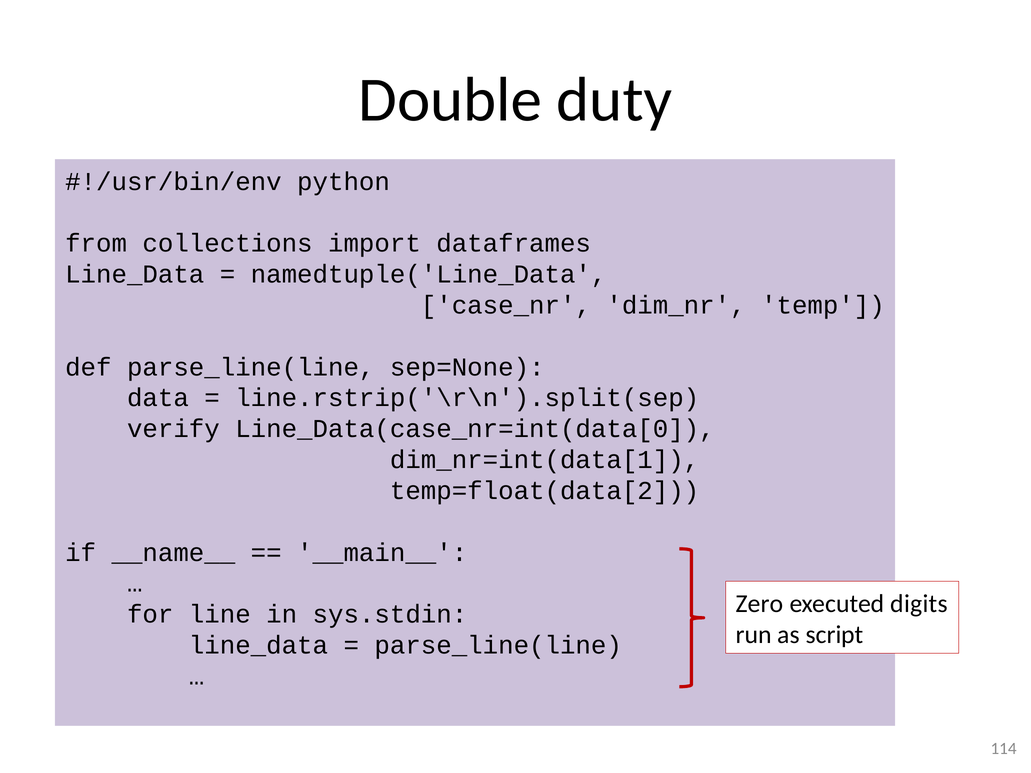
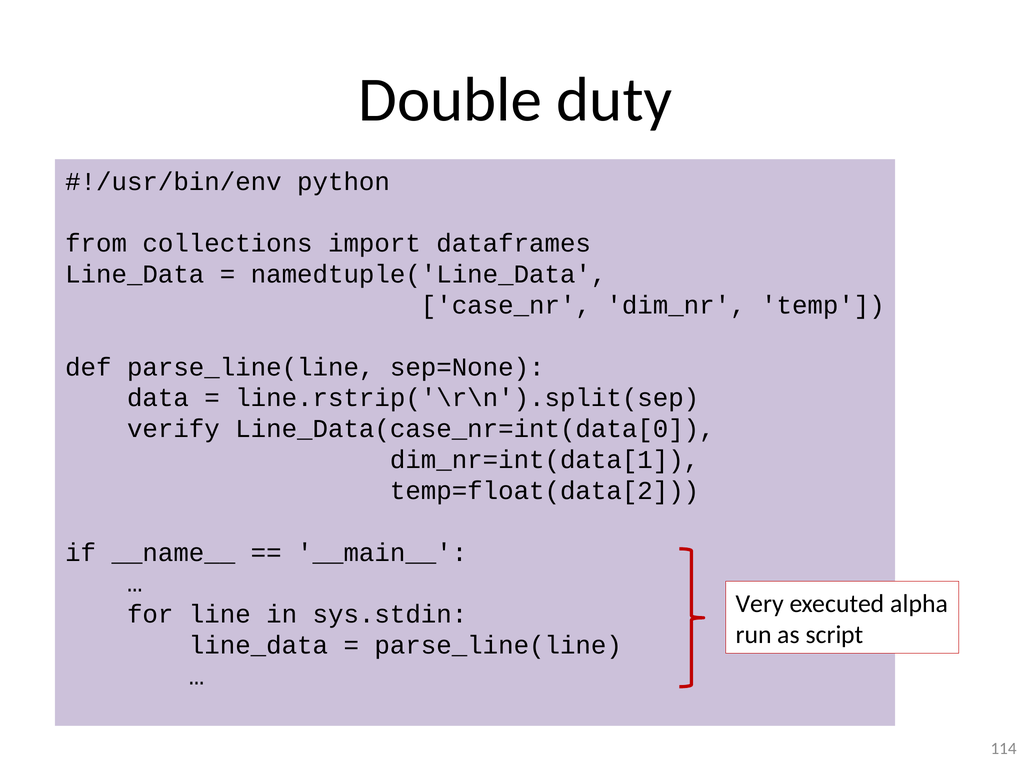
Zero: Zero -> Very
digits: digits -> alpha
